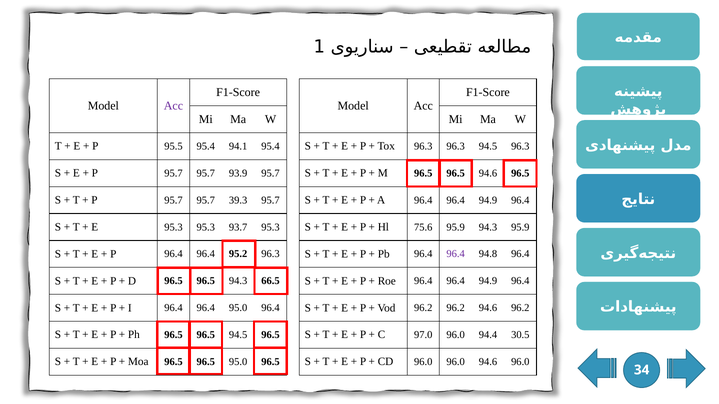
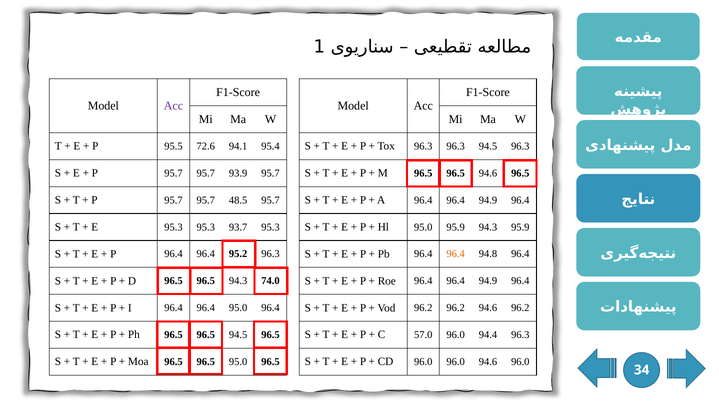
95.5 95.4: 95.4 -> 72.6
39.3: 39.3 -> 48.5
Hl 75.6: 75.6 -> 95.0
96.4 at (456, 254) colour: purple -> orange
66.5: 66.5 -> 74.0
97.0: 97.0 -> 57.0
94.4 30.5: 30.5 -> 96.3
